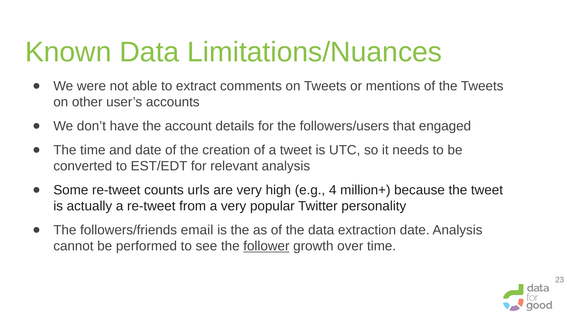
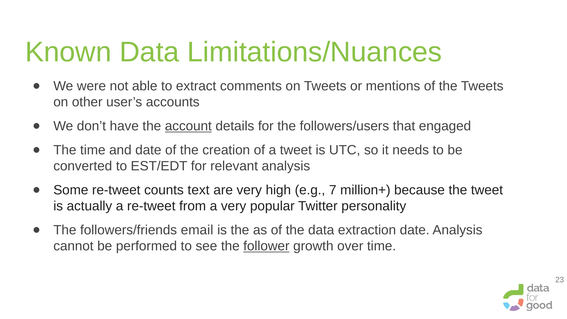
account underline: none -> present
urls: urls -> text
4: 4 -> 7
